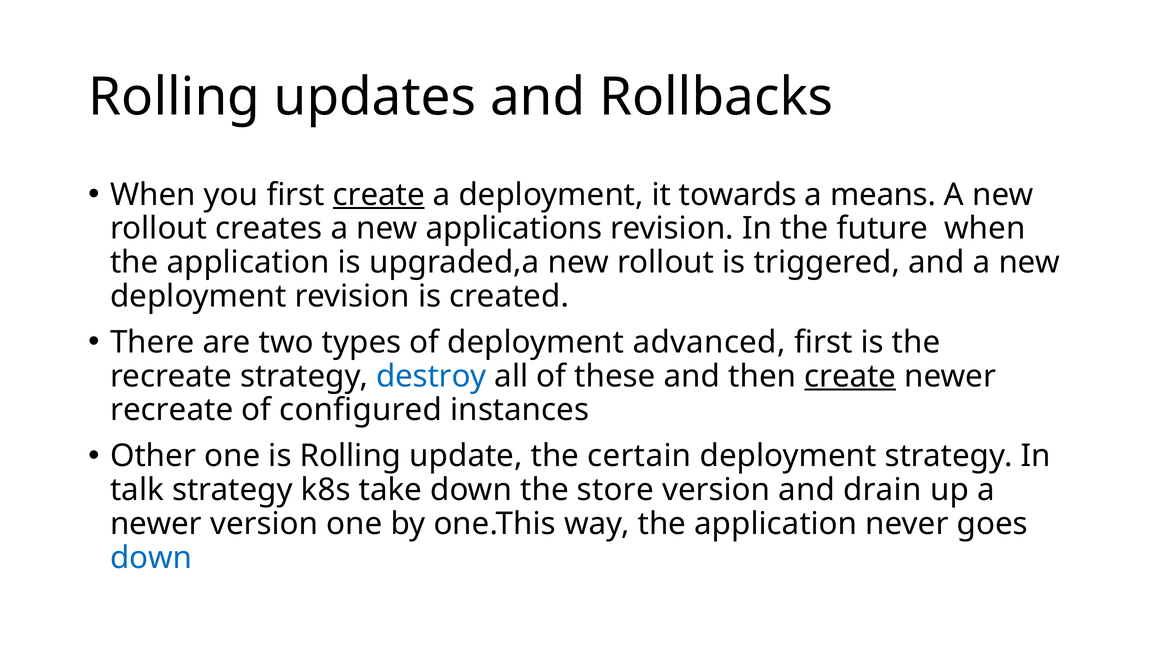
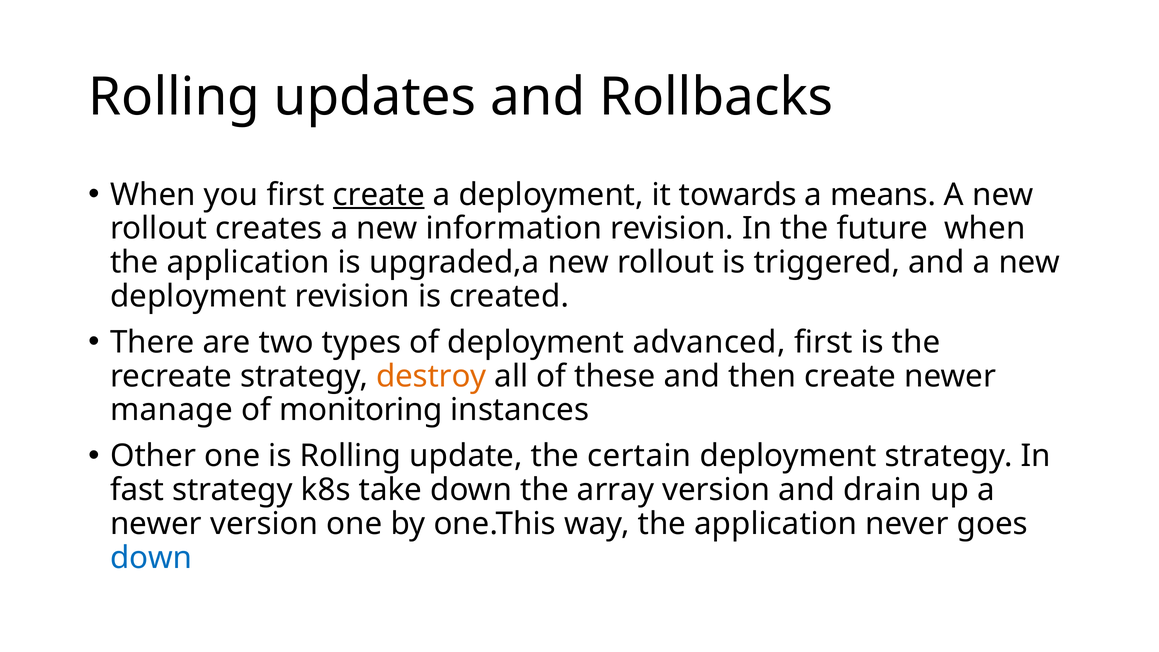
applications: applications -> information
destroy colour: blue -> orange
create at (850, 376) underline: present -> none
recreate at (172, 410): recreate -> manage
configured: configured -> monitoring
talk: talk -> fast
store: store -> array
